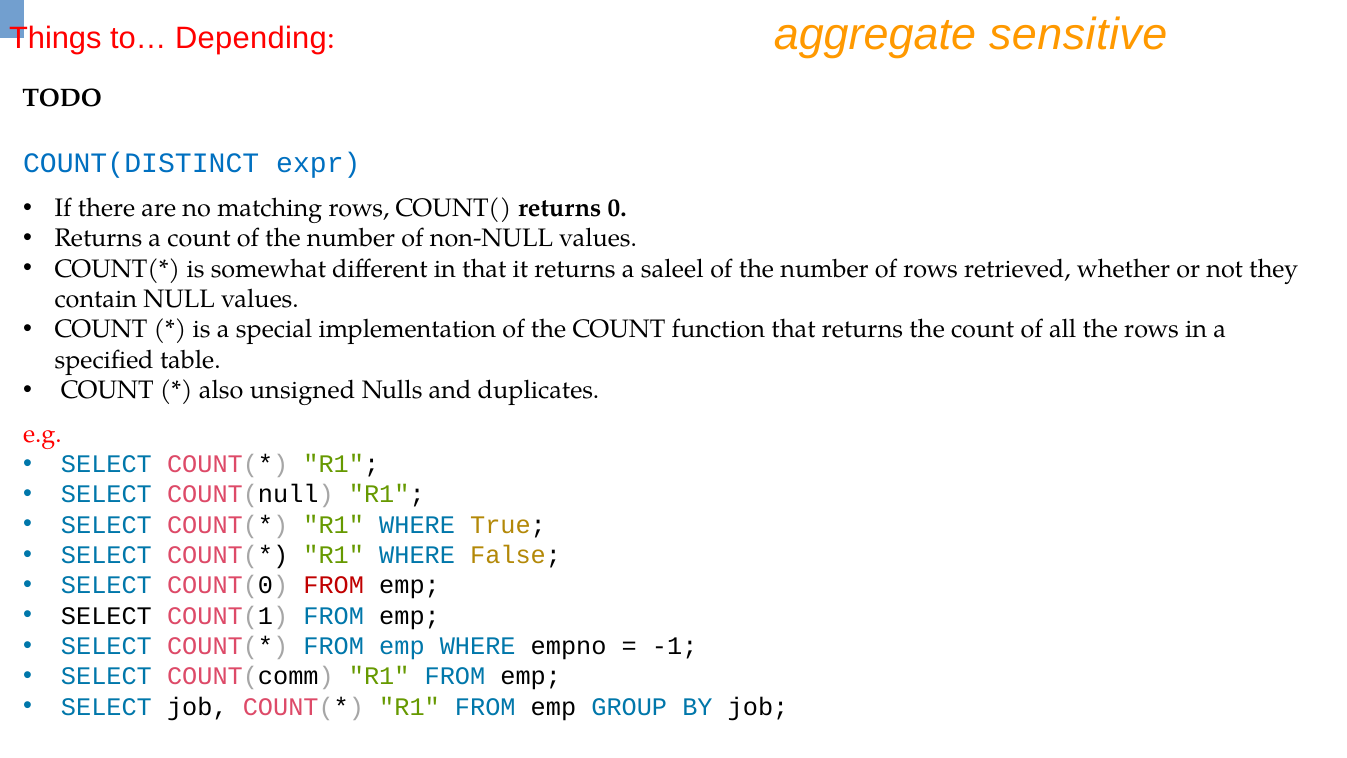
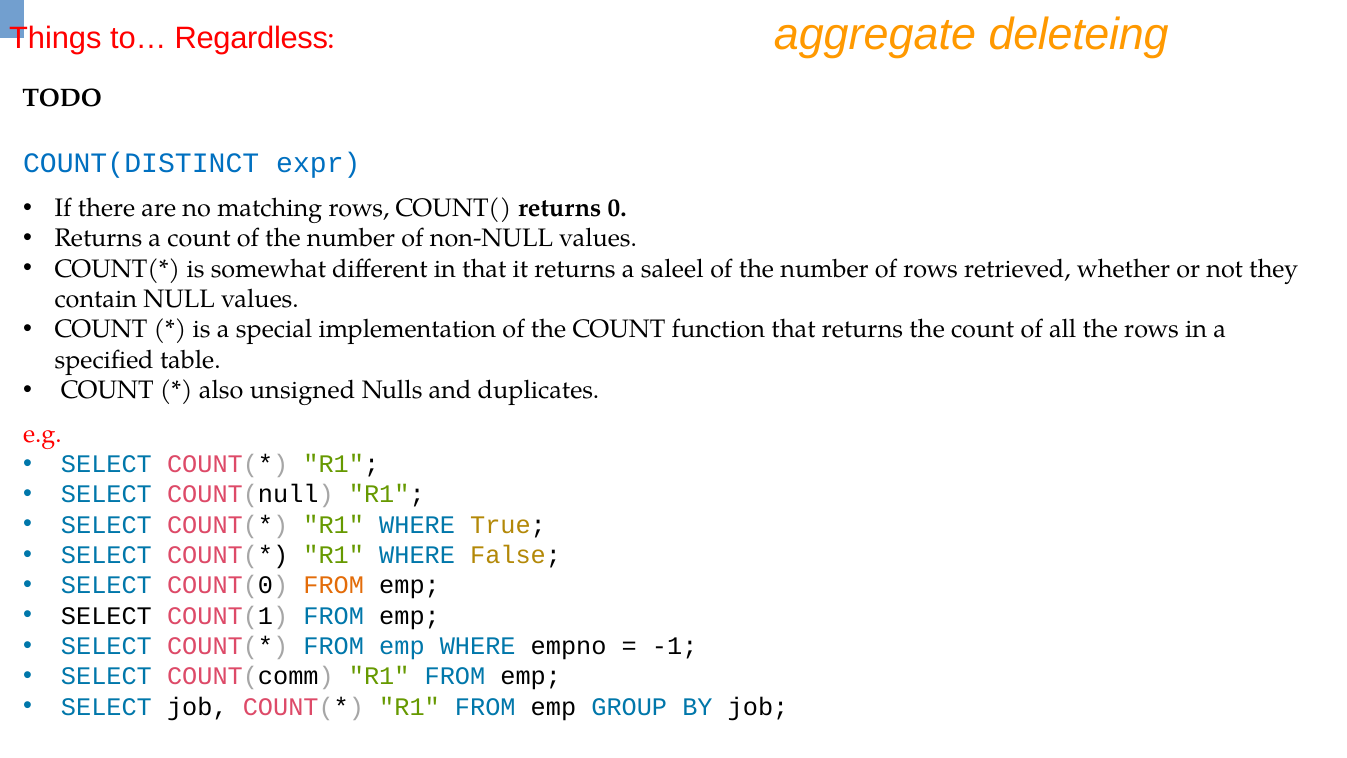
sensitive: sensitive -> deleteing
Depending: Depending -> Regardless
FROM at (334, 585) colour: red -> orange
